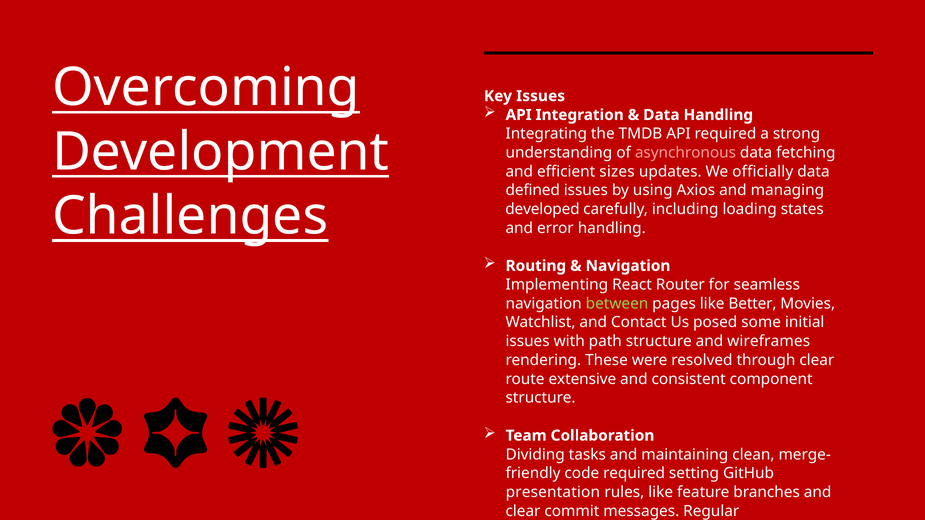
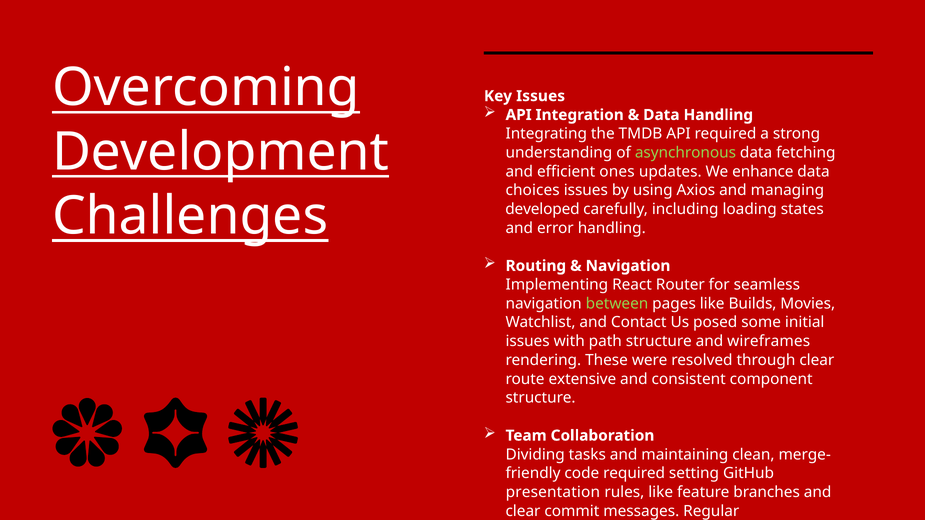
asynchronous colour: pink -> light green
sizes: sizes -> ones
officially: officially -> enhance
defined: defined -> choices
Better: Better -> Builds
